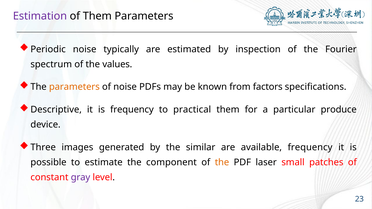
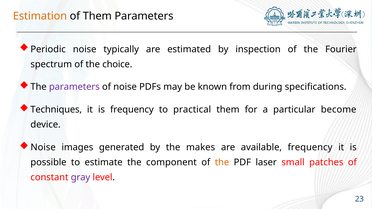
Estimation colour: purple -> orange
values: values -> choice
parameters at (74, 87) colour: orange -> purple
factors: factors -> during
Descriptive: Descriptive -> Techniques
produce: produce -> become
Three at (43, 148): Three -> Noise
similar: similar -> makes
